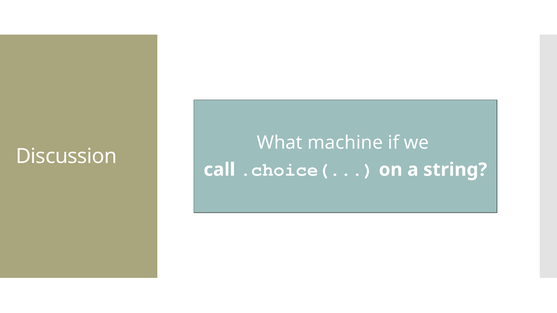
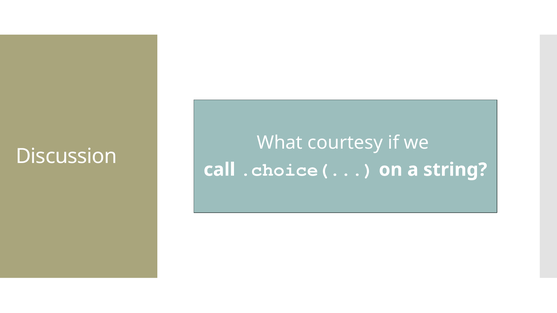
machine: machine -> courtesy
